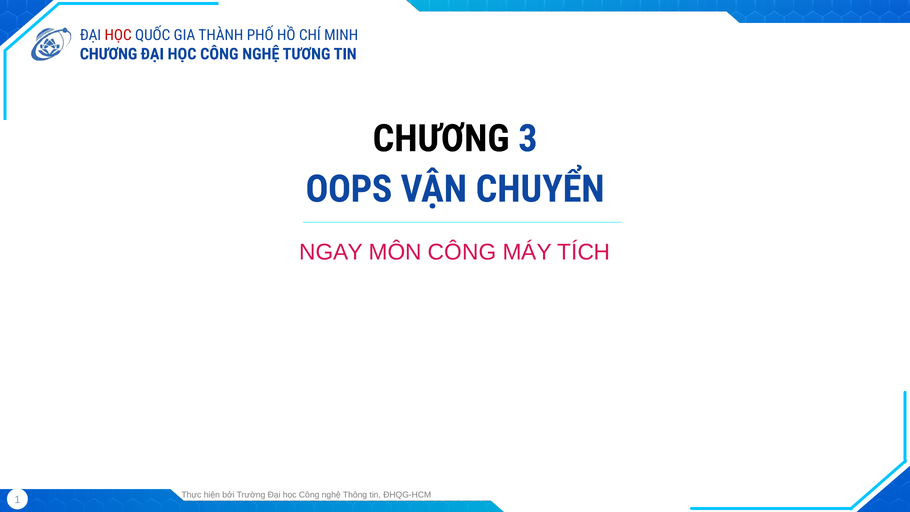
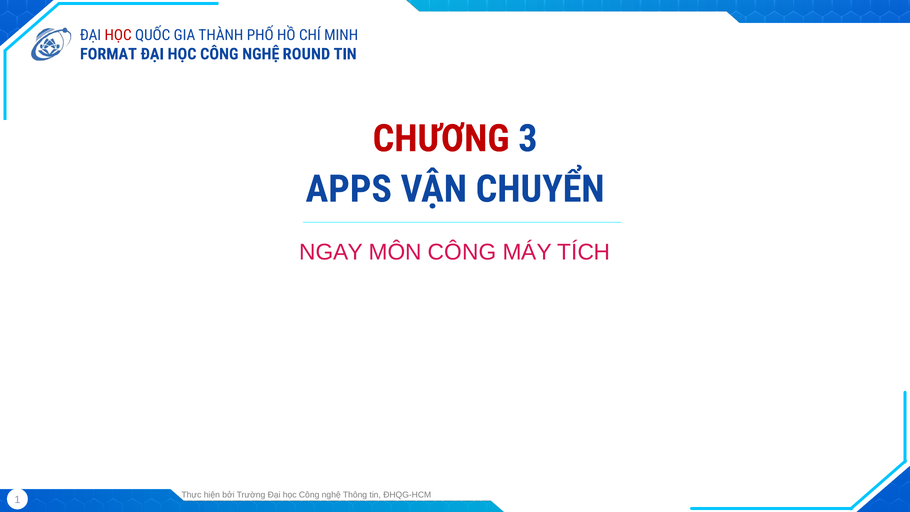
CHƯƠNG at (109, 54): CHƯƠNG -> FORMAT
TƯƠNG: TƯƠNG -> ROUND
CHƯƠNG at (441, 139) colour: black -> red
OOPS: OOPS -> APPS
